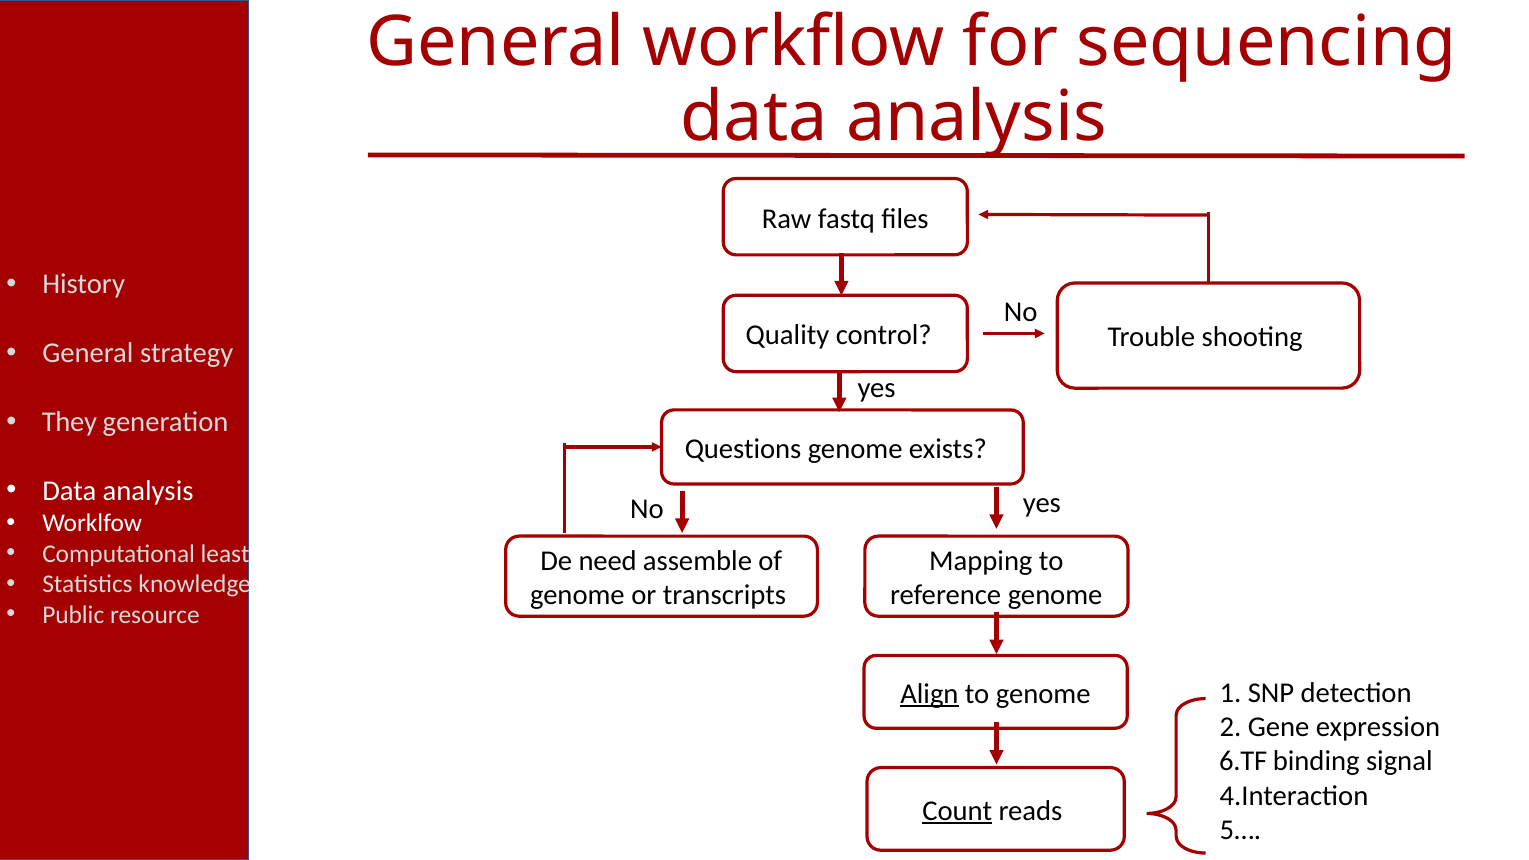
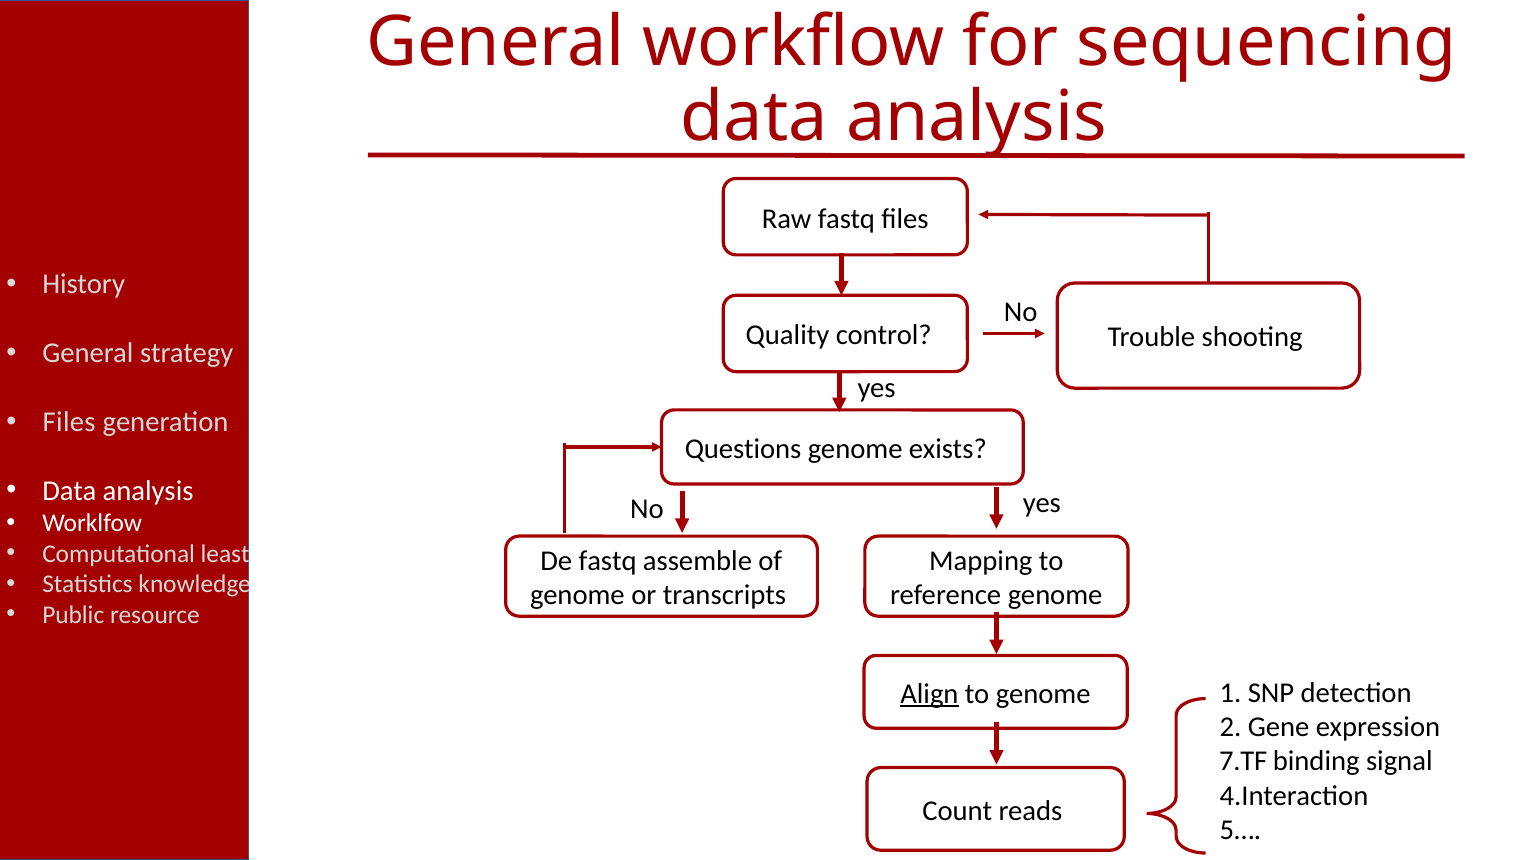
They at (69, 422): They -> Files
De need: need -> fastq
6.TF: 6.TF -> 7.TF
Count underline: present -> none
